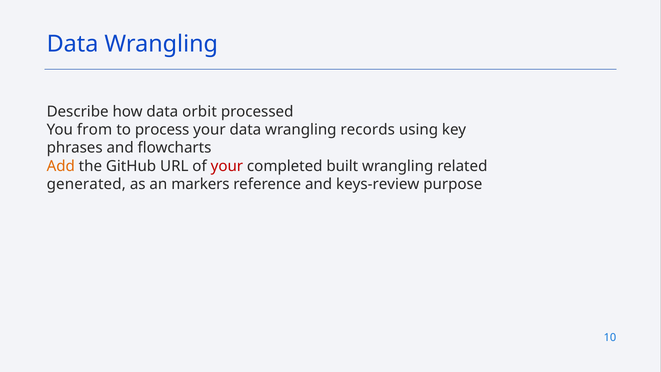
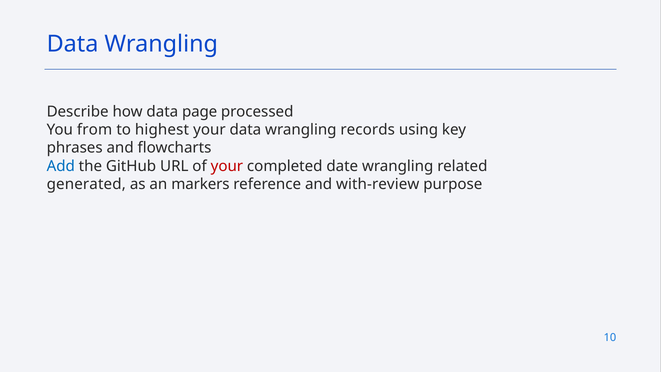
orbit: orbit -> page
process: process -> highest
Add colour: orange -> blue
built: built -> date
keys-review: keys-review -> with-review
